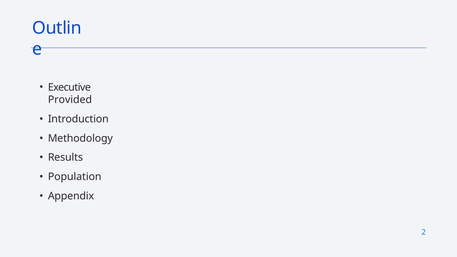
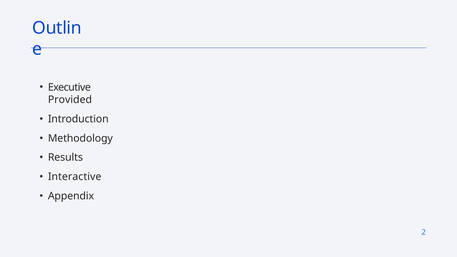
Population: Population -> Interactive
